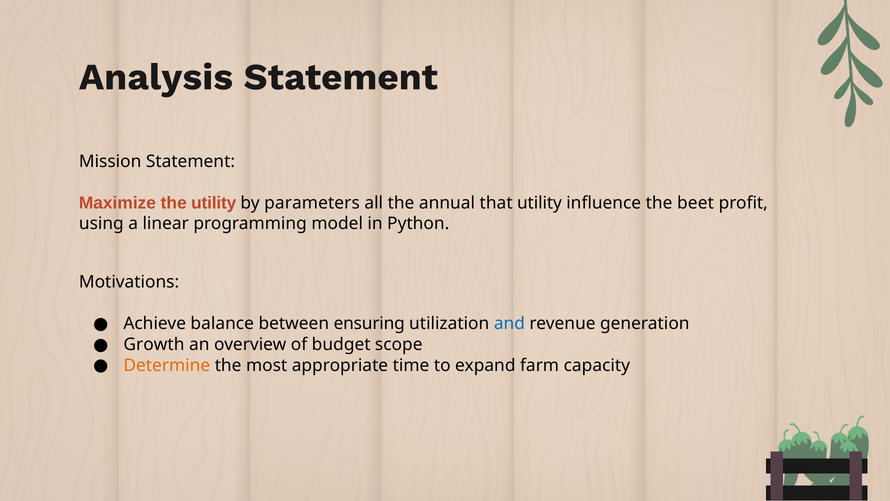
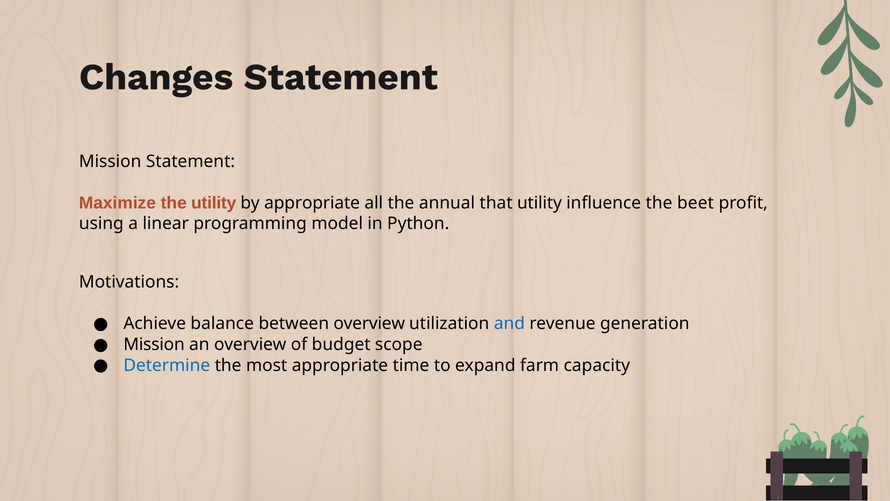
Analysis: Analysis -> Changes
by parameters: parameters -> appropriate
between ensuring: ensuring -> overview
Growth at (154, 344): Growth -> Mission
Determine colour: orange -> blue
